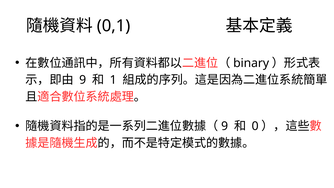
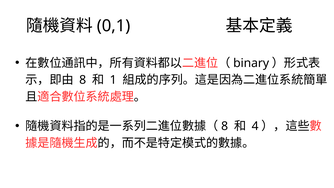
9 at (83, 80): 9 -> 8
9 at (225, 126): 9 -> 8
0: 0 -> 4
